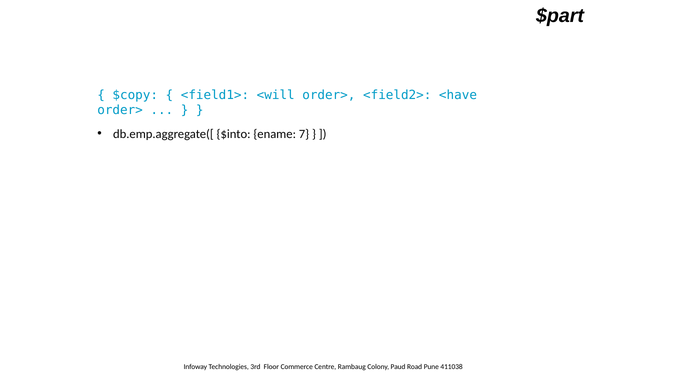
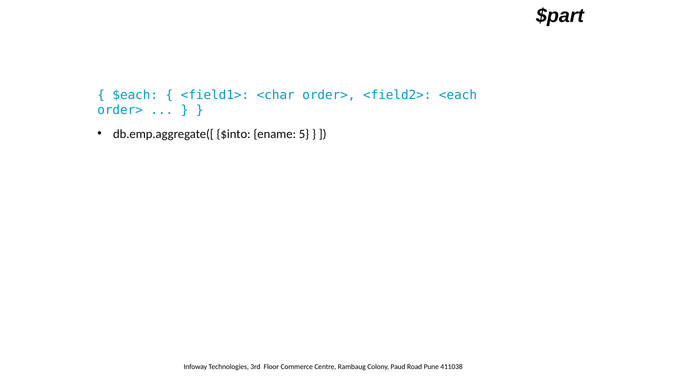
$copy: $copy -> $each
<will: <will -> <char
<have: <have -> <each
7: 7 -> 5
